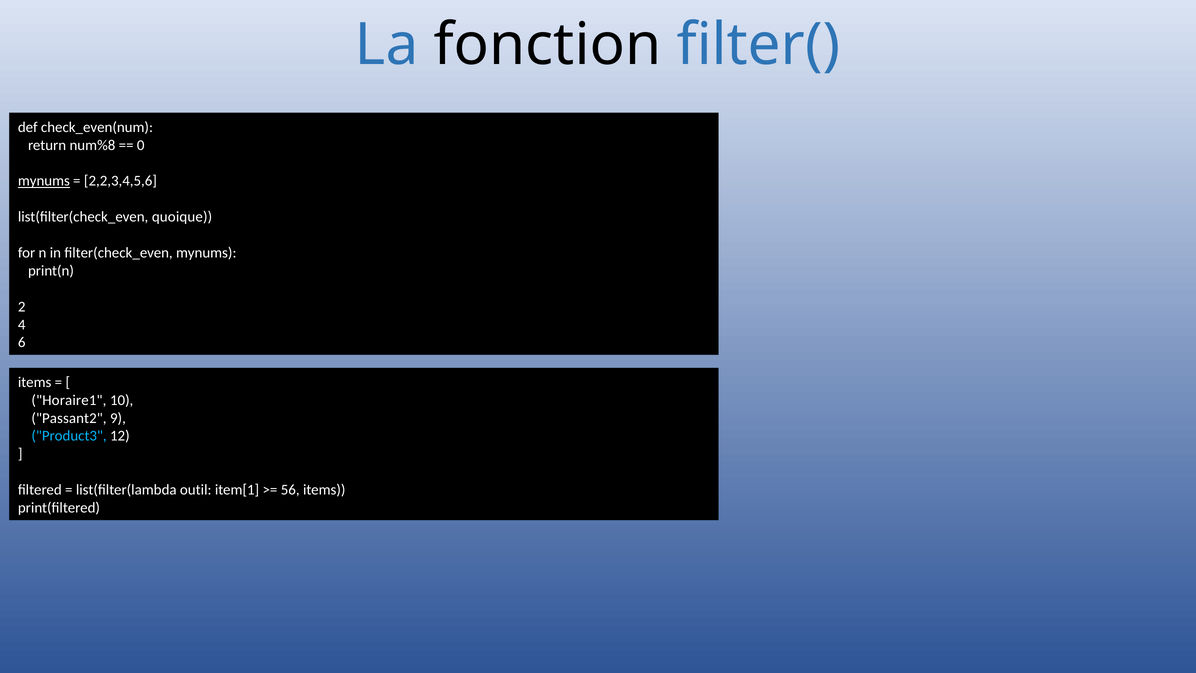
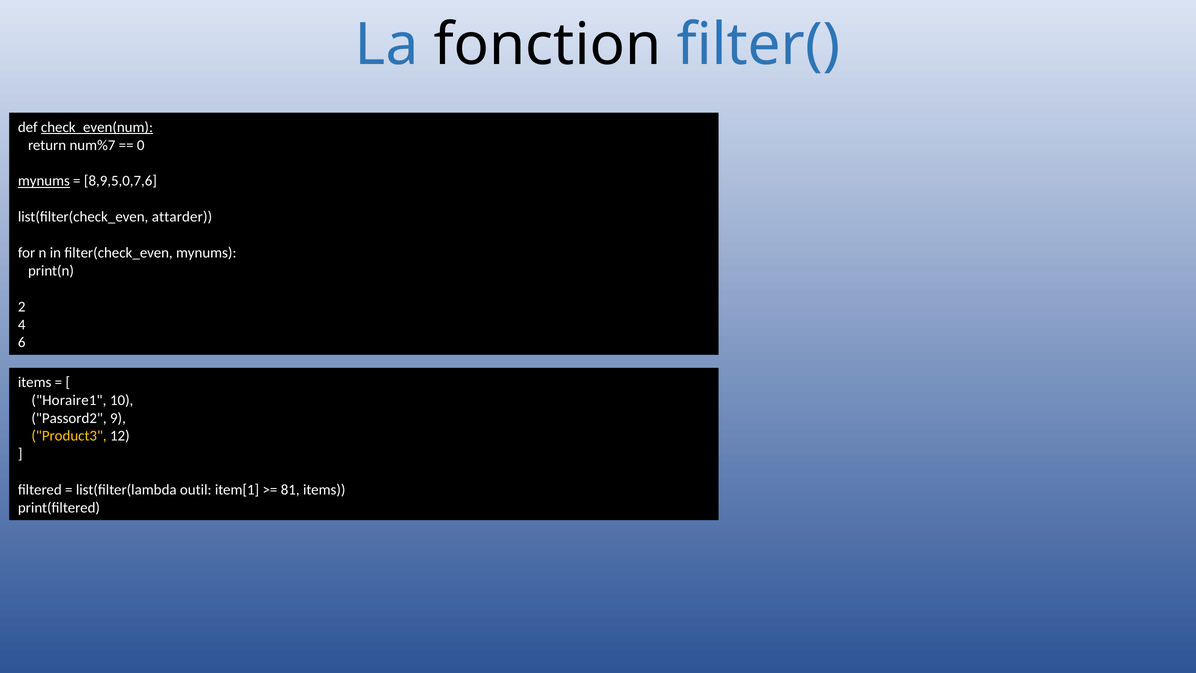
check_even(num underline: none -> present
num%8: num%8 -> num%7
2,2,3,4,5,6: 2,2,3,4,5,6 -> 8,9,5,0,7,6
quoique: quoique -> attarder
Passant2: Passant2 -> Passord2
Product3 colour: light blue -> yellow
56: 56 -> 81
